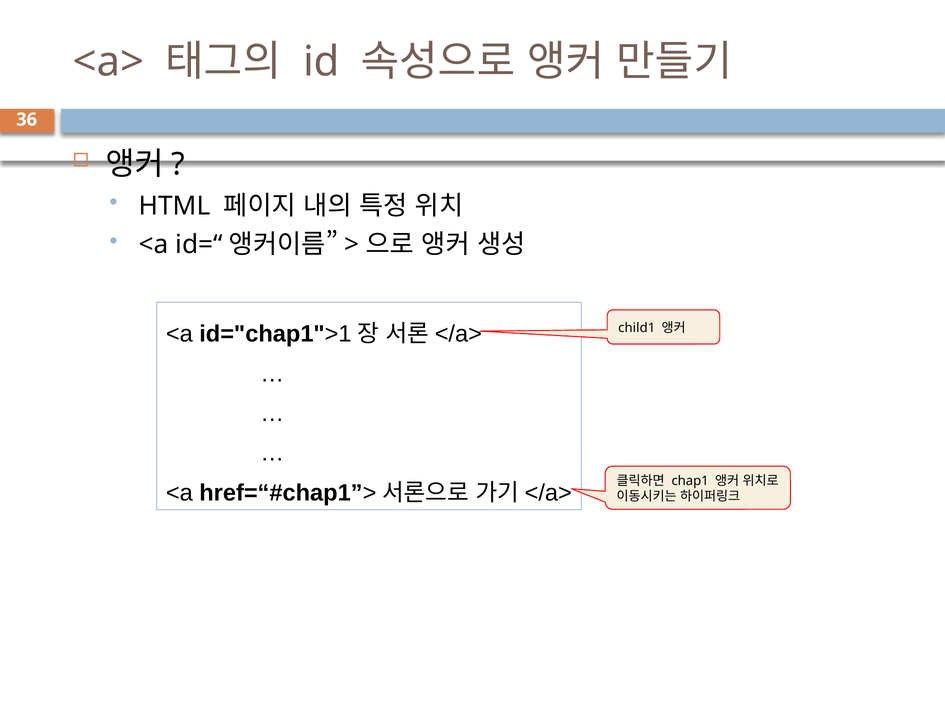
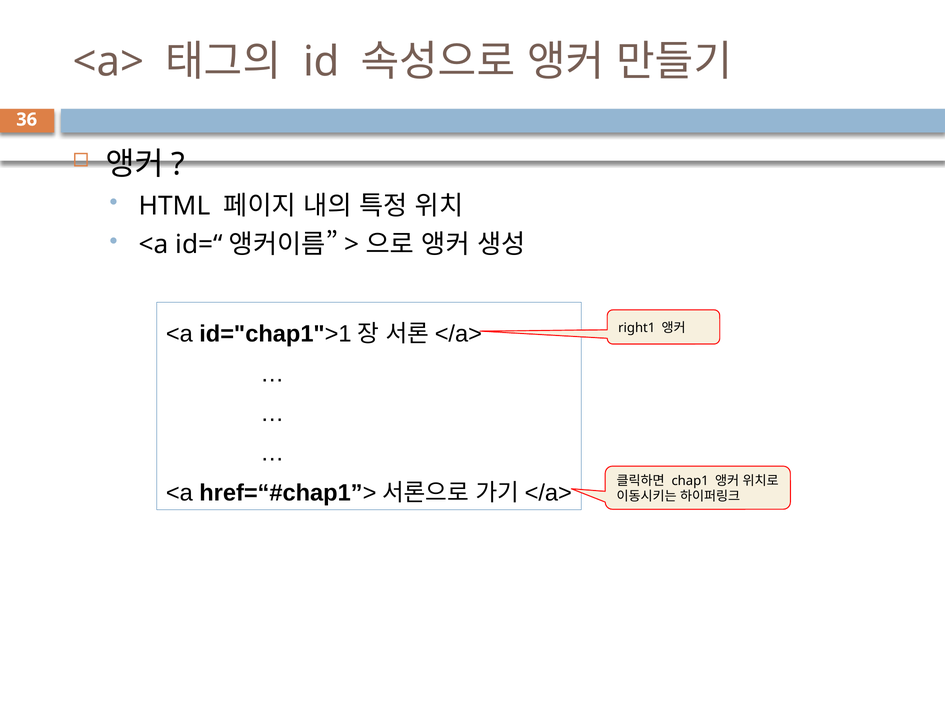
child1: child1 -> right1
